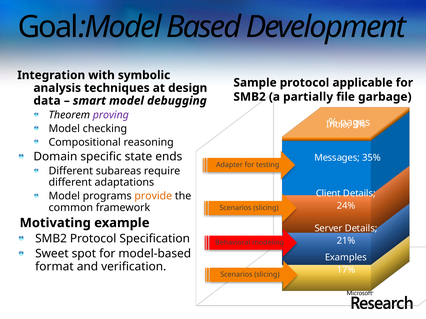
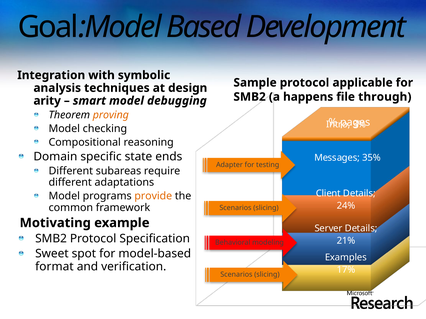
partially: partially -> happens
garbage: garbage -> through
data: data -> arity
proving colour: purple -> orange
